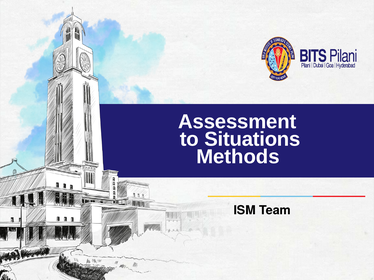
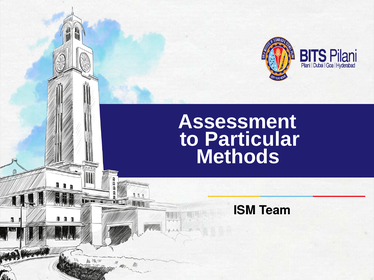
Situations: Situations -> Particular
